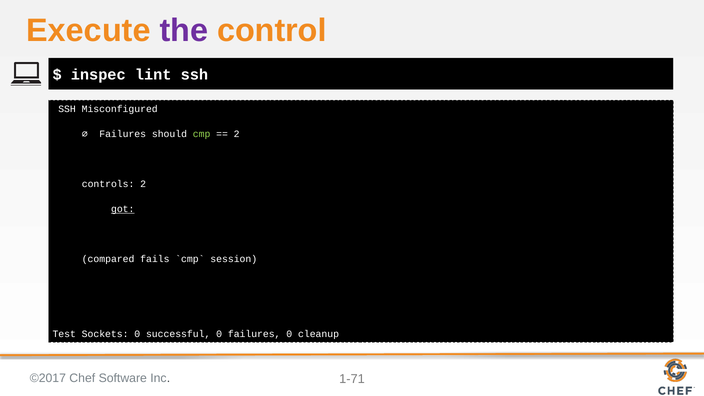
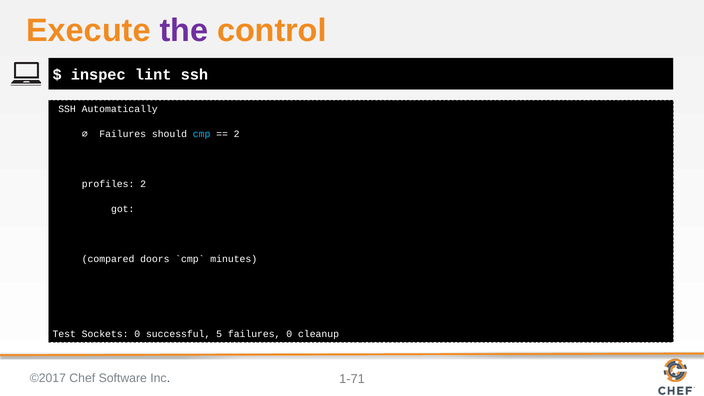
Misconfigured: Misconfigured -> Automatically
cmp colour: light green -> light blue
controls: controls -> profiles
got underline: present -> none
fails: fails -> doors
session: session -> minutes
successful 0: 0 -> 5
